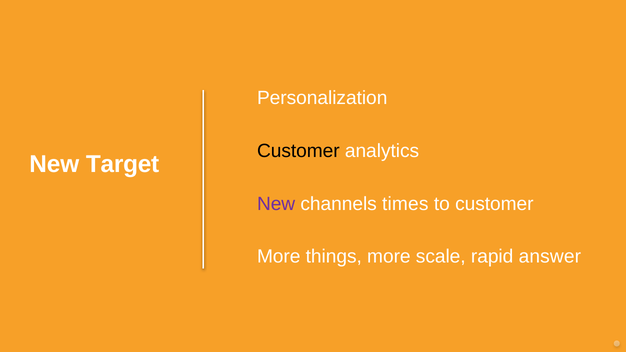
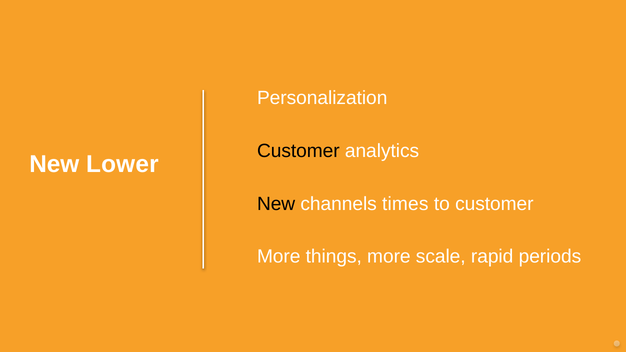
Target: Target -> Lower
New at (276, 204) colour: purple -> black
answer: answer -> periods
